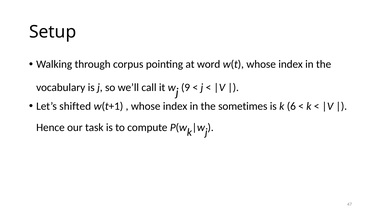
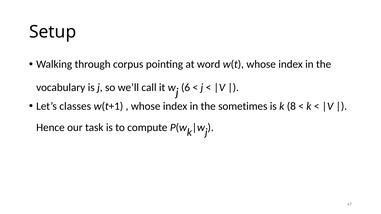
9: 9 -> 6
shifted: shifted -> classes
6: 6 -> 8
